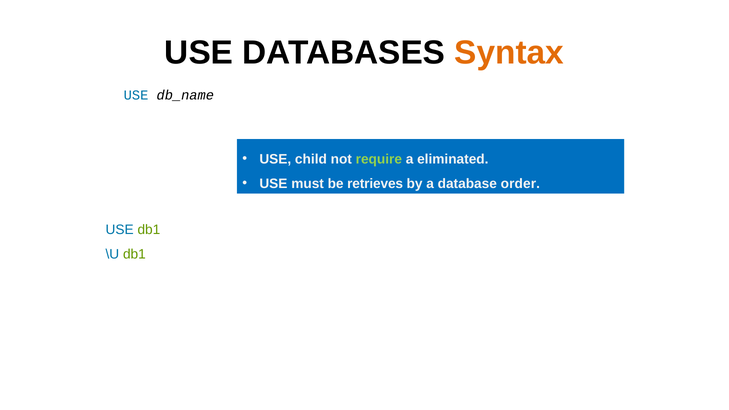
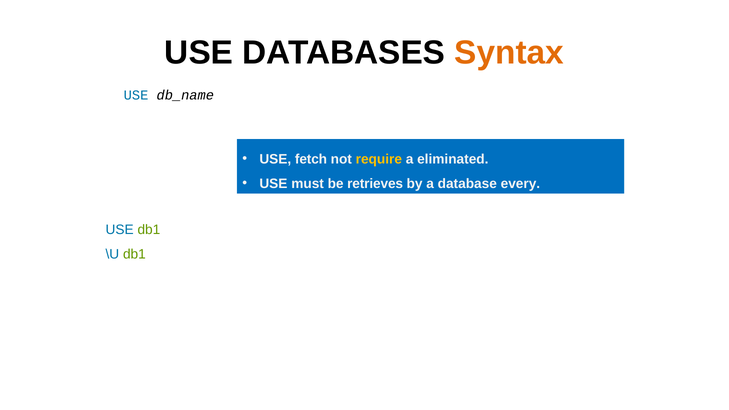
child: child -> fetch
require colour: light green -> yellow
order: order -> every
